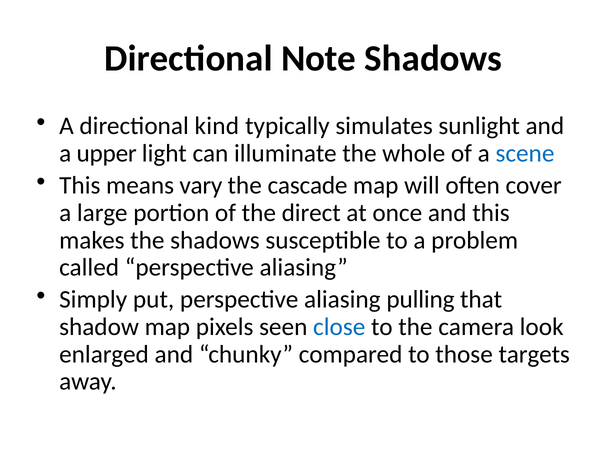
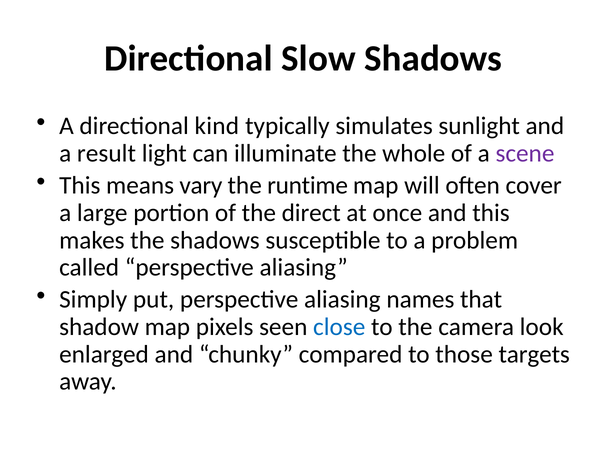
Note: Note -> Slow
upper: upper -> result
scene colour: blue -> purple
cascade: cascade -> runtime
pulling: pulling -> names
